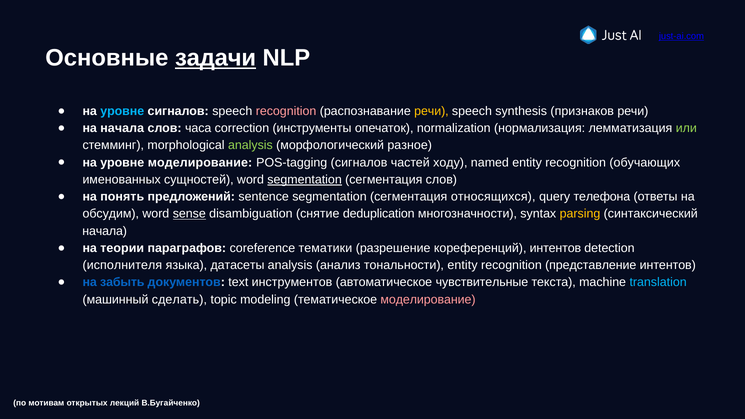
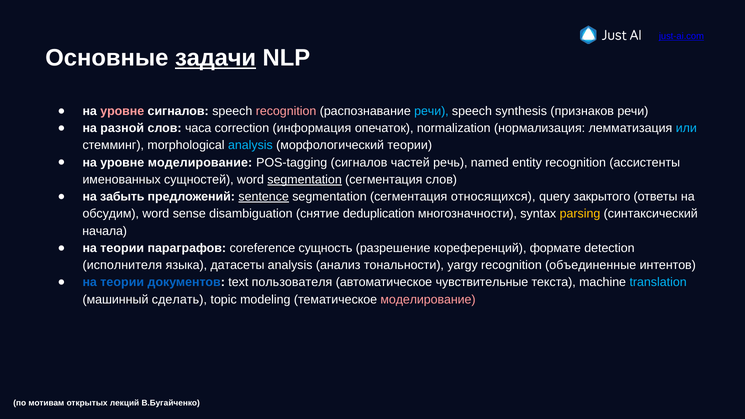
уровне at (122, 111) colour: light blue -> pink
речи at (431, 111) colour: yellow -> light blue
на начала: начала -> разной
инструменты: инструменты -> информация
или colour: light green -> light blue
analysis at (250, 145) colour: light green -> light blue
морфологический разное: разное -> теории
ходу: ходу -> речь
обучающих: обучающих -> ассистенты
понять: понять -> забыть
sentence underline: none -> present
телефона: телефона -> закрытого
sense underline: present -> none
тематики: тематики -> сущность
кореференций интентов: интентов -> формате
тональности entity: entity -> yargy
представление: представление -> объединенные
забыть at (122, 282): забыть -> теории
инструментов: инструментов -> пользователя
